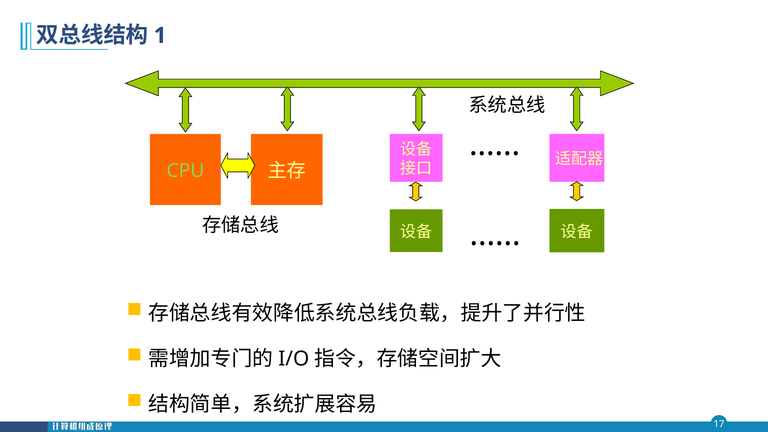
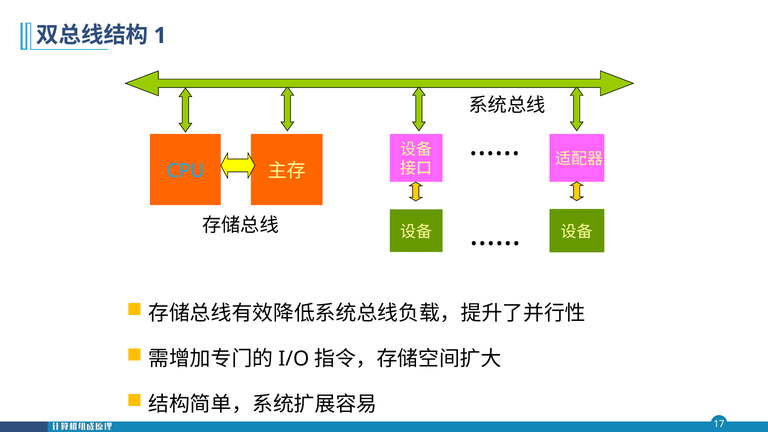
CPU colour: light green -> light blue
